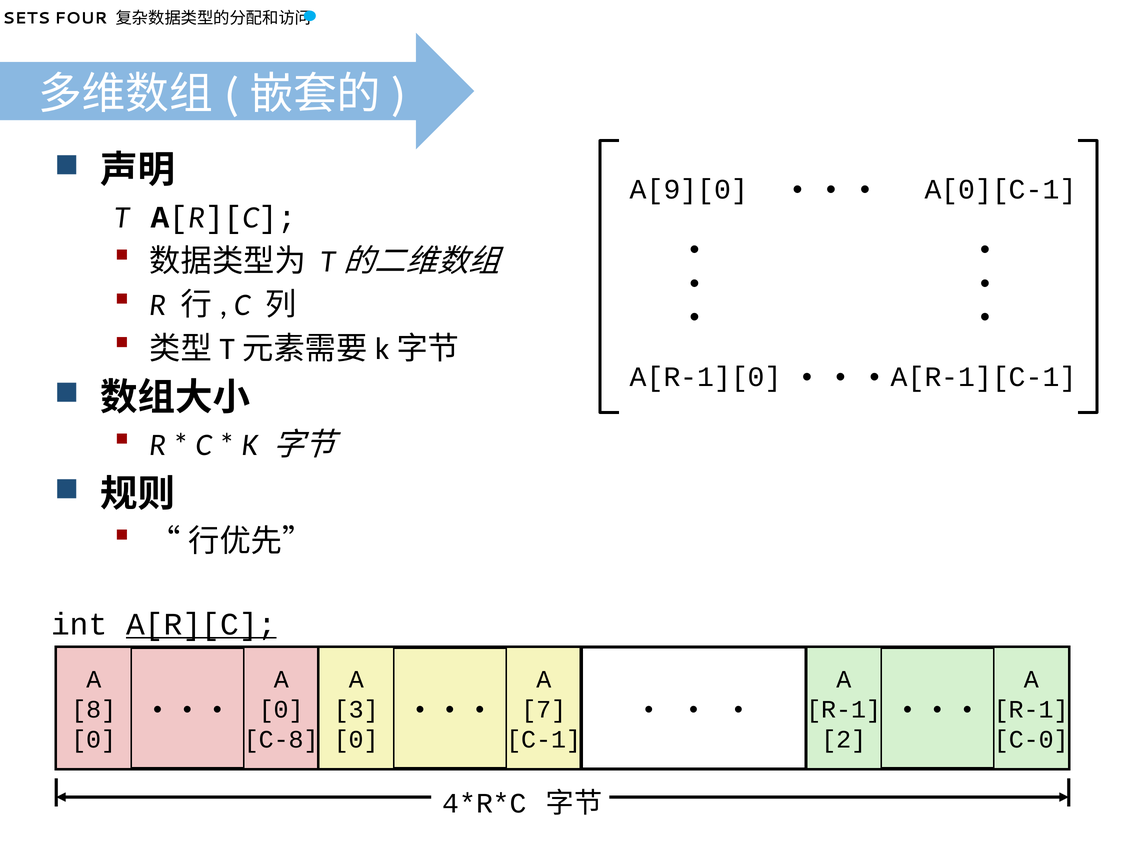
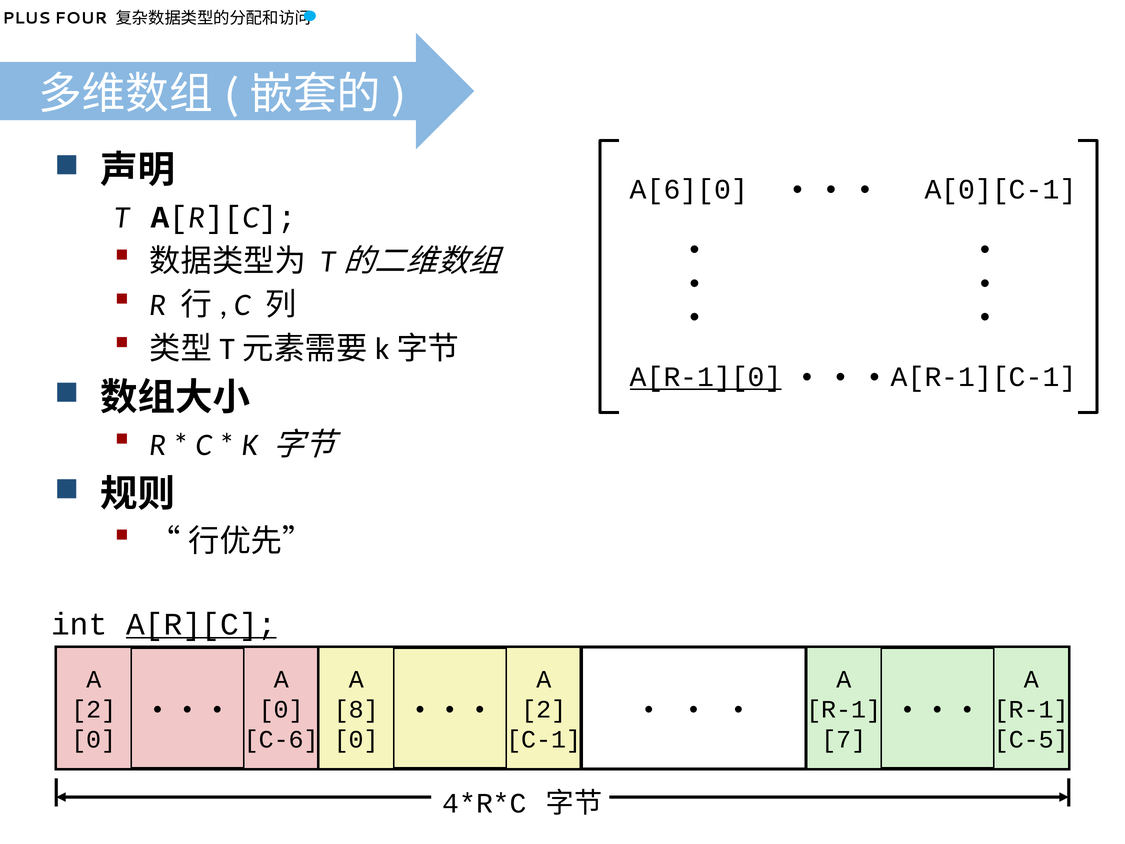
SETS: SETS -> PLUS
A[9][0: A[9][0 -> A[6][0
A[R-1][0 underline: none -> present
8 at (94, 709): 8 -> 2
3: 3 -> 8
7 at (544, 709): 7 -> 2
C-8: C-8 -> C-6
2: 2 -> 7
C-0: C-0 -> C-5
